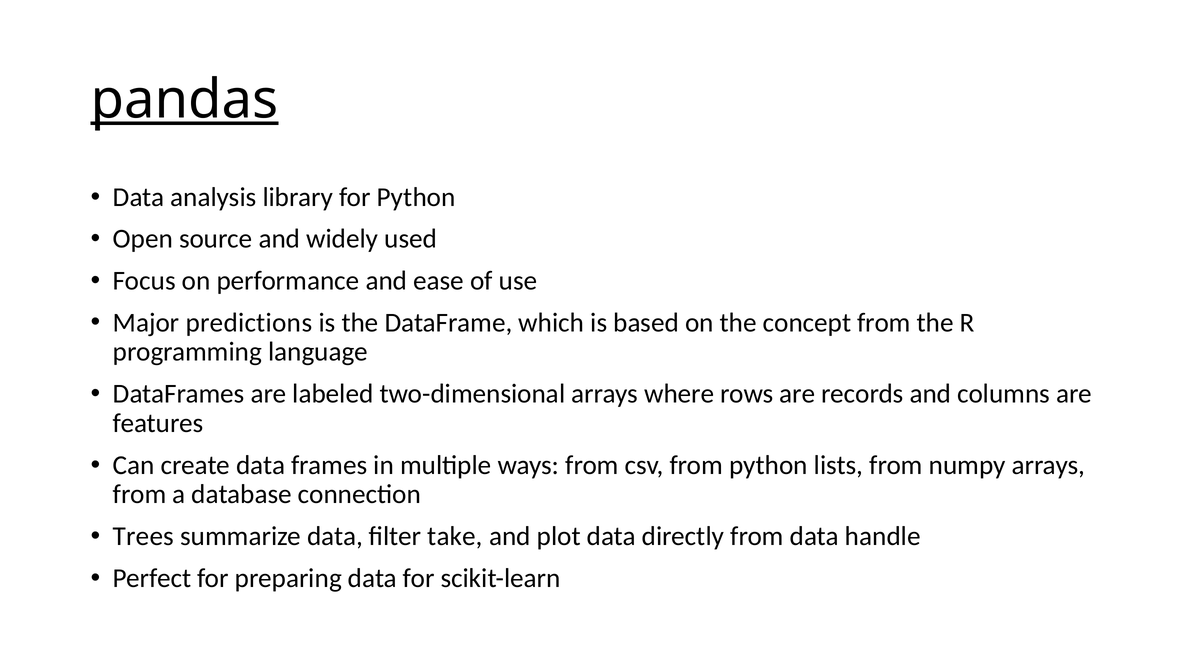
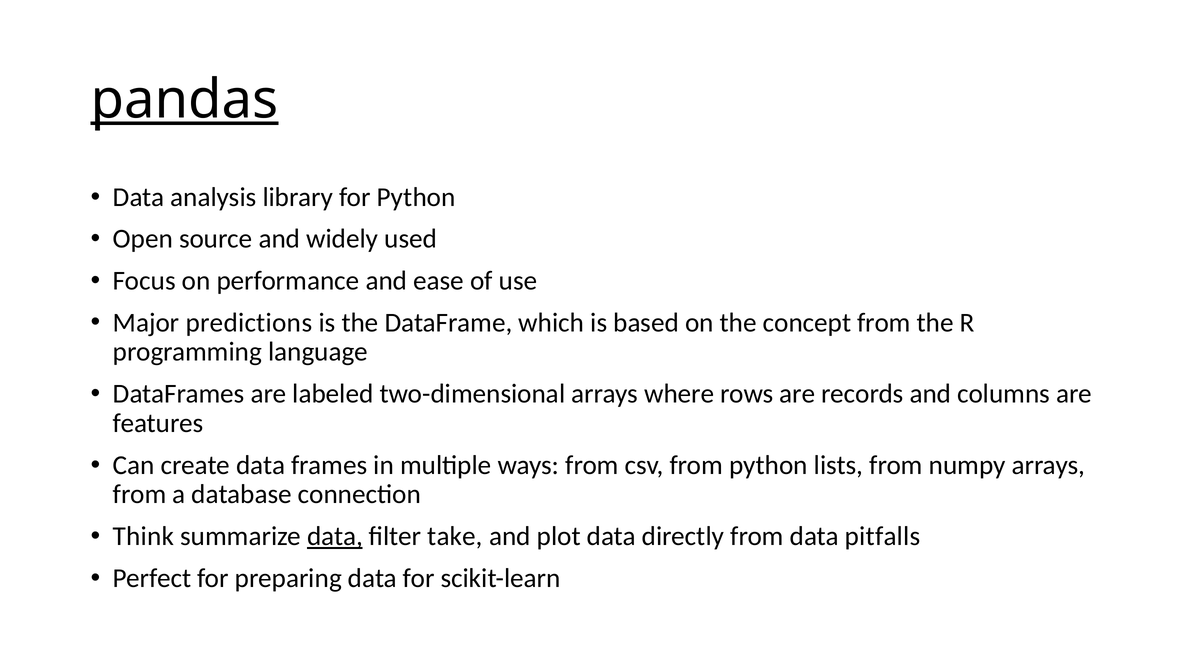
Trees: Trees -> Think
data at (335, 536) underline: none -> present
handle: handle -> pitfalls
